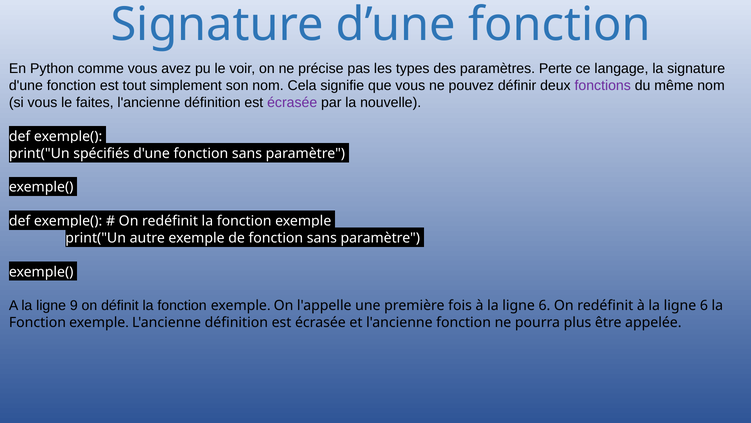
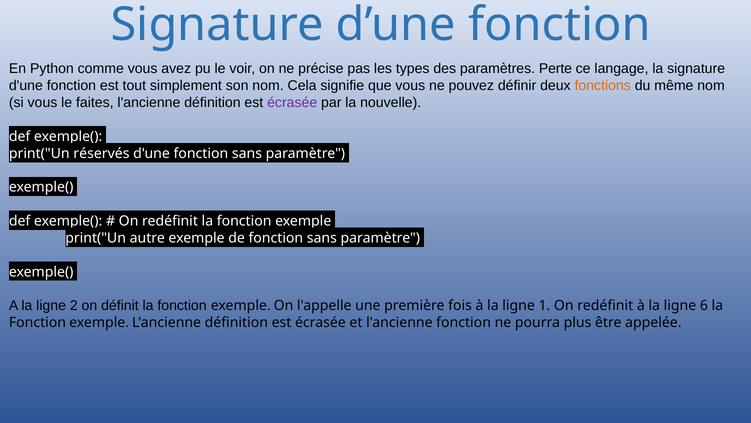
fonctions colour: purple -> orange
spécifiés: spécifiés -> réservés
9: 9 -> 2
6 at (544, 305): 6 -> 1
